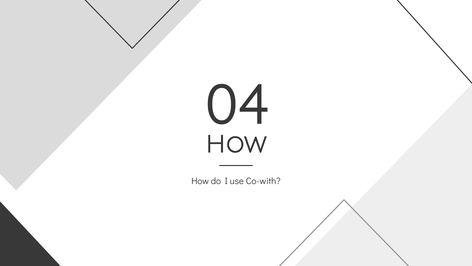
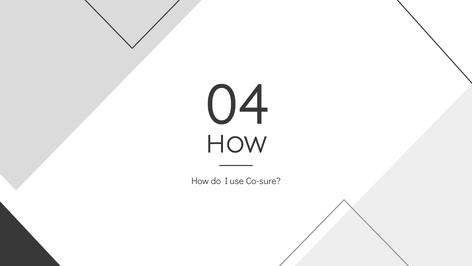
Co-with: Co-with -> Co-sure
